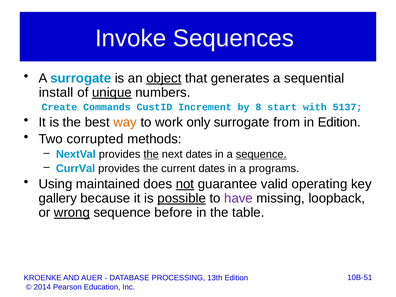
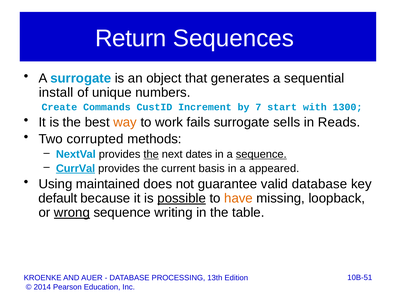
Invoke: Invoke -> Return
object underline: present -> none
unique underline: present -> none
8: 8 -> 7
5137: 5137 -> 1300
only: only -> fails
from: from -> sells
in Edition: Edition -> Reads
CurrVal underline: none -> present
current dates: dates -> basis
programs: programs -> appeared
not underline: present -> none
valid operating: operating -> database
gallery: gallery -> default
have colour: purple -> orange
before: before -> writing
